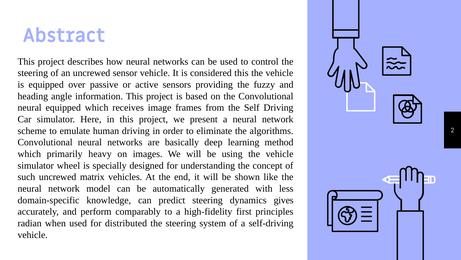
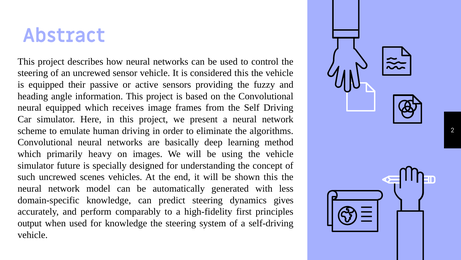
over: over -> their
wheel: wheel -> future
matrix: matrix -> scenes
shown like: like -> this
radian: radian -> output
for distributed: distributed -> knowledge
